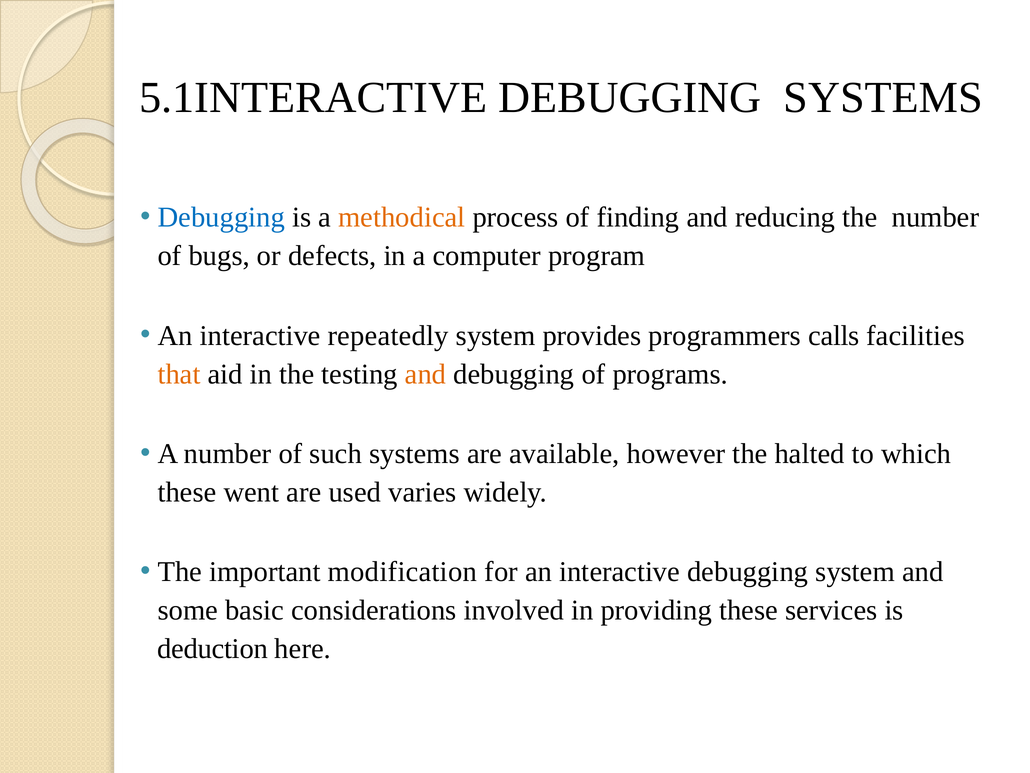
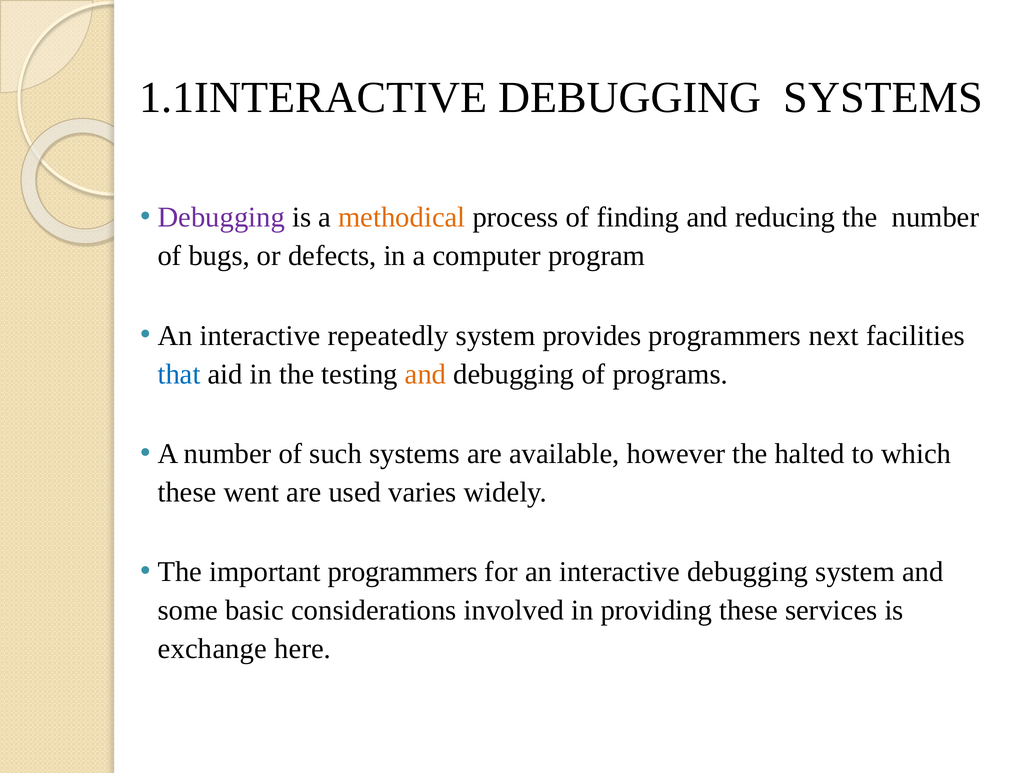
5.1INTERACTIVE: 5.1INTERACTIVE -> 1.1INTERACTIVE
Debugging at (221, 217) colour: blue -> purple
calls: calls -> next
that colour: orange -> blue
important modification: modification -> programmers
deduction: deduction -> exchange
